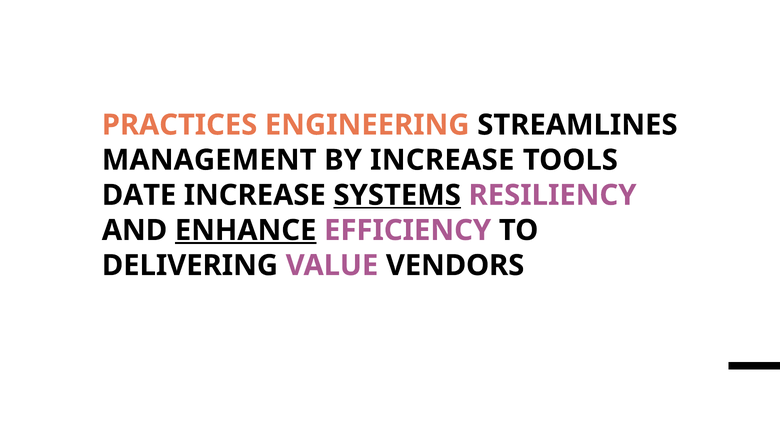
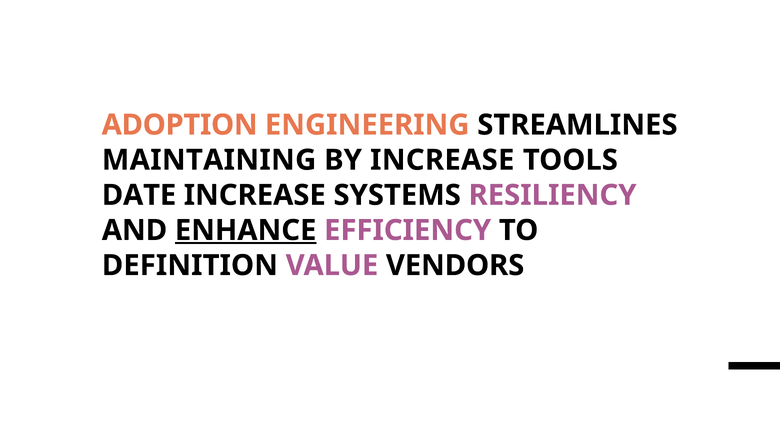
PRACTICES: PRACTICES -> ADOPTION
MANAGEMENT: MANAGEMENT -> MAINTAINING
SYSTEMS underline: present -> none
DELIVERING: DELIVERING -> DEFINITION
